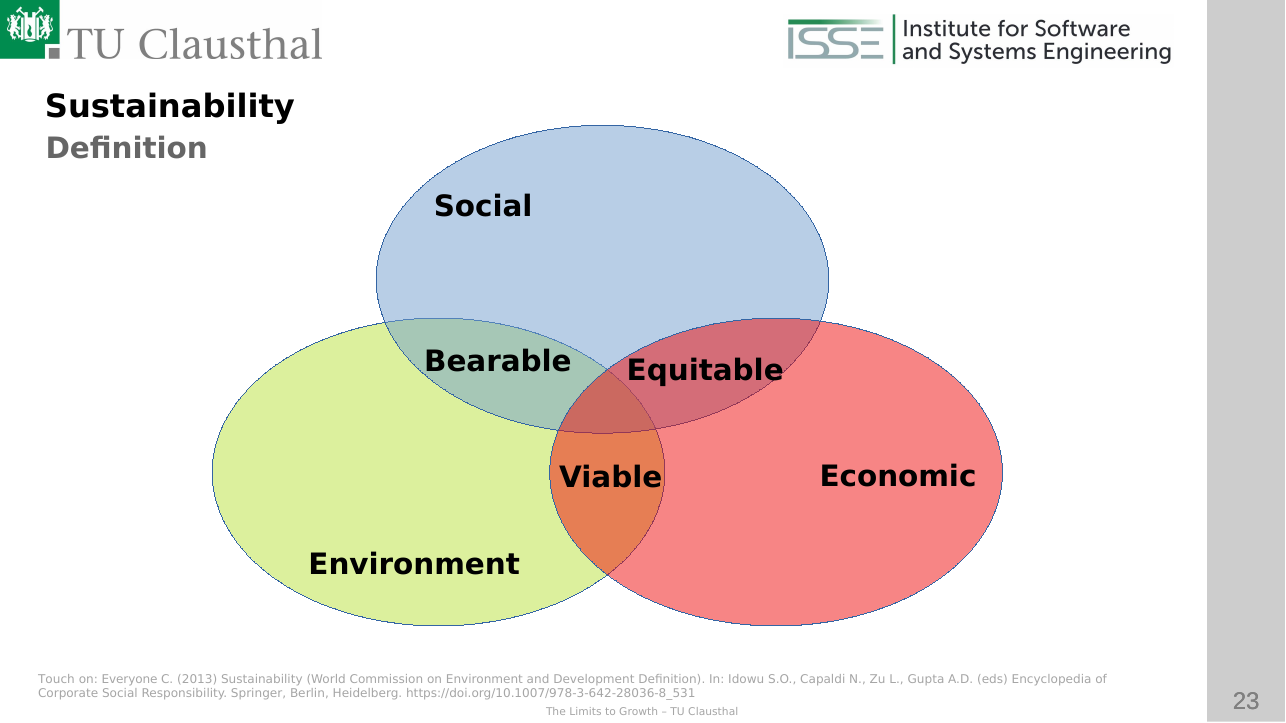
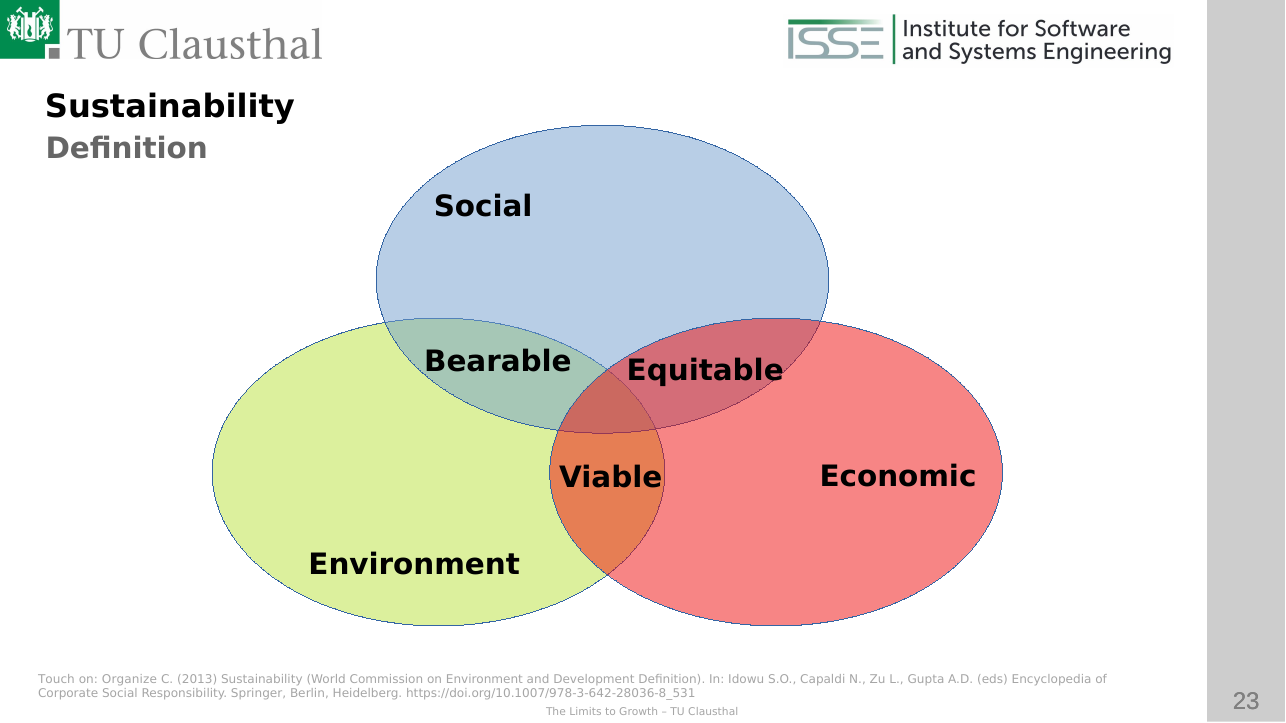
Everyone: Everyone -> Organize
